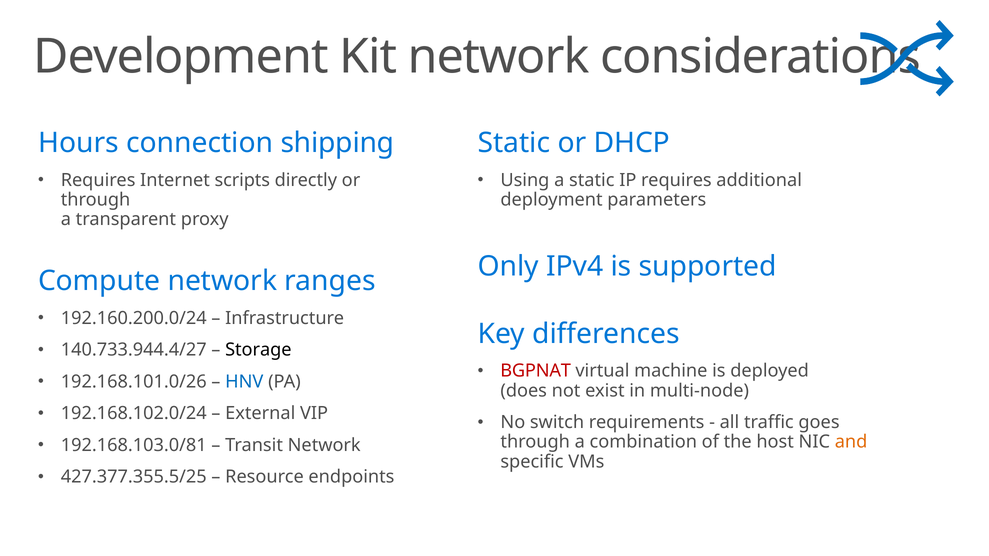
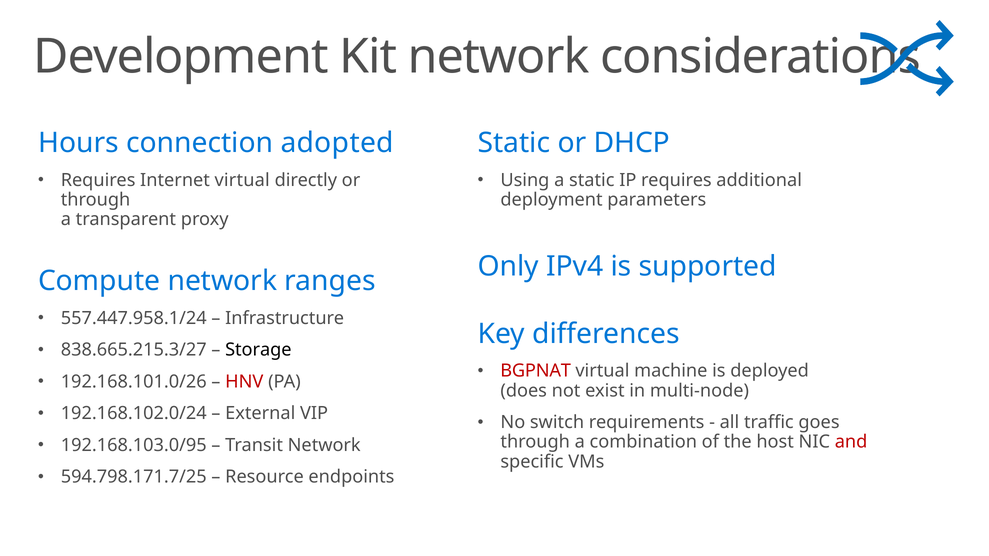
shipping: shipping -> adopted
Internet scripts: scripts -> virtual
192.160.200.0/24: 192.160.200.0/24 -> 557.447.958.1/24
140.733.944.4/27: 140.733.944.4/27 -> 838.665.215.3/27
HNV colour: blue -> red
192.168.103.0/81: 192.168.103.0/81 -> 192.168.103.0/95
and colour: orange -> red
427.377.355.5/25: 427.377.355.5/25 -> 594.798.171.7/25
